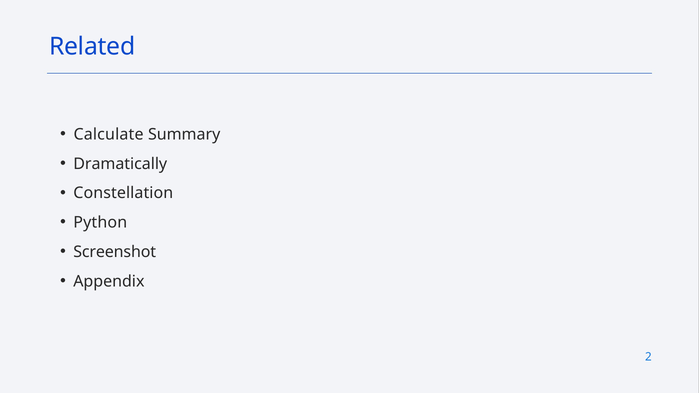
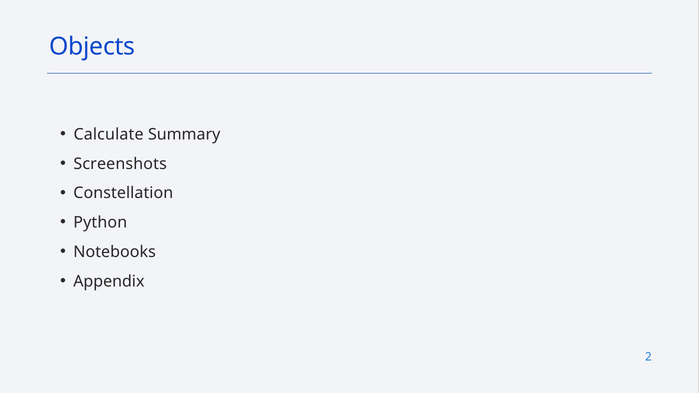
Related: Related -> Objects
Dramatically: Dramatically -> Screenshots
Screenshot: Screenshot -> Notebooks
